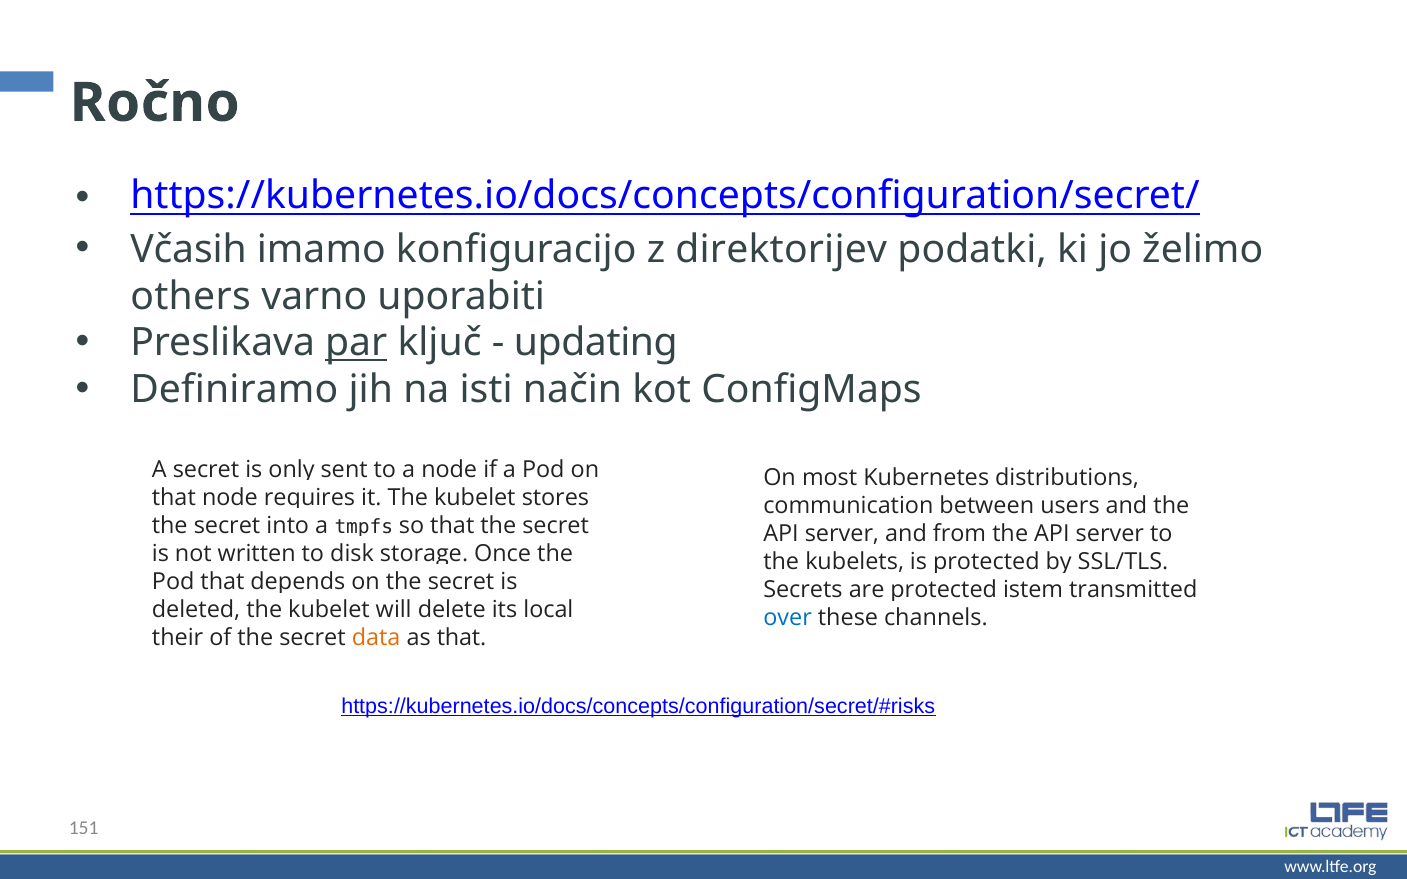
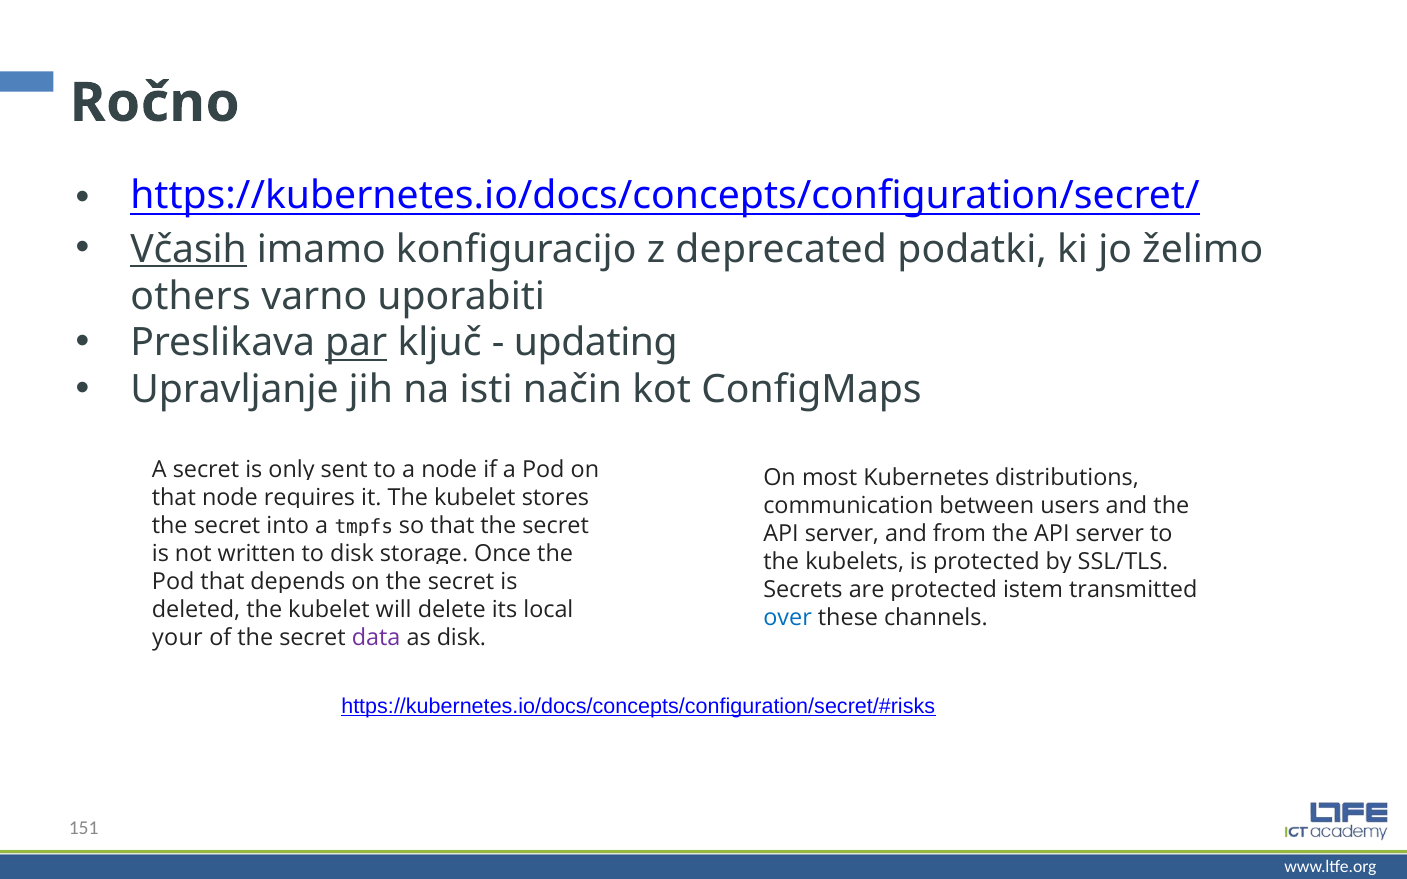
Včasih underline: none -> present
direktorijev: direktorijev -> deprecated
Definiramo: Definiramo -> Upravljanje
their: their -> your
data colour: orange -> purple
as that: that -> disk
